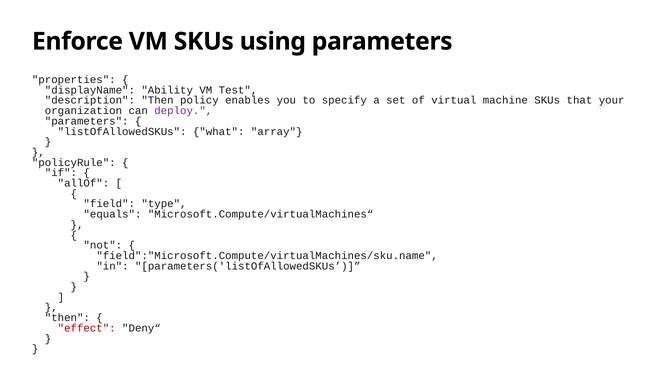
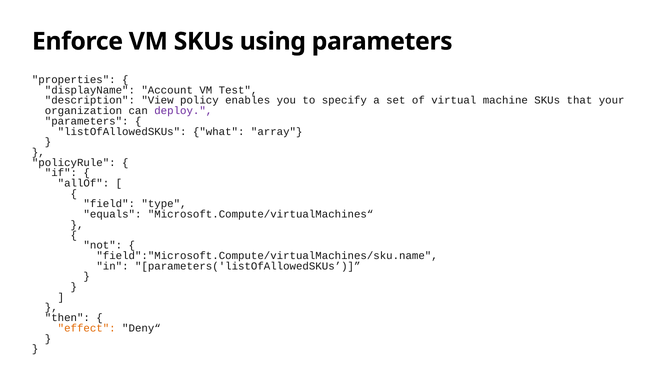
Ability: Ability -> Account
description Then: Then -> View
effect colour: red -> orange
